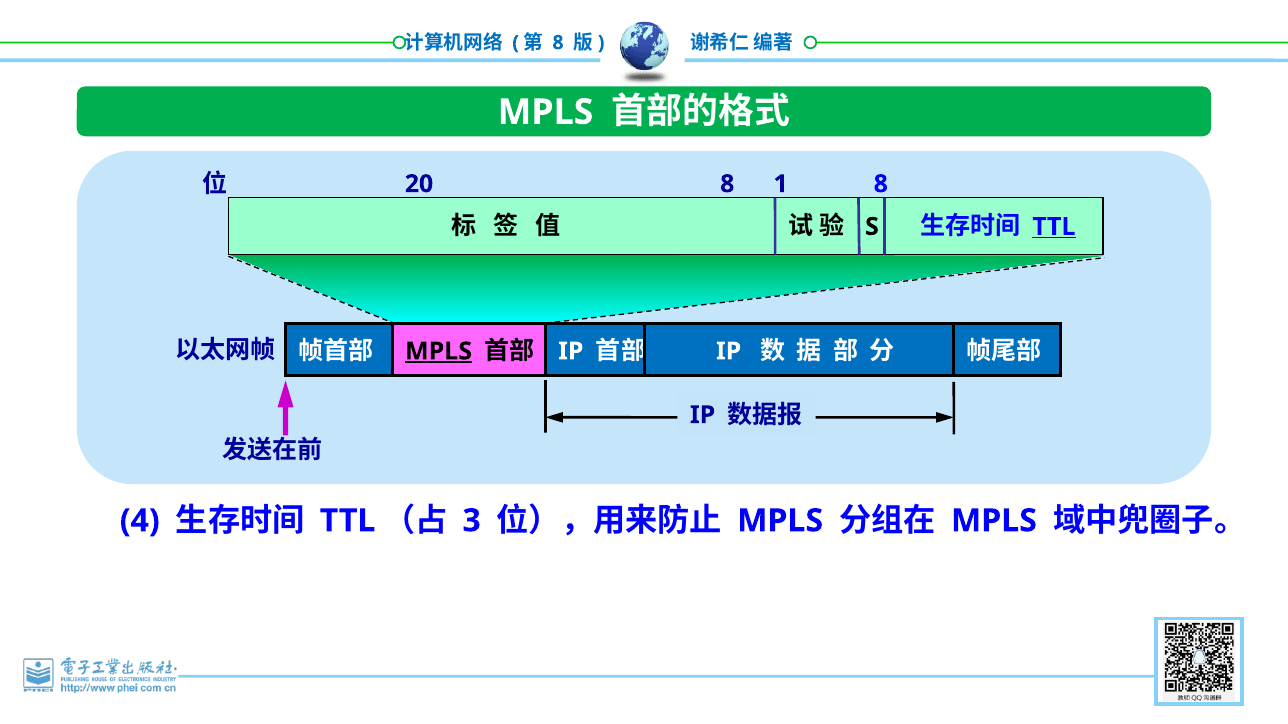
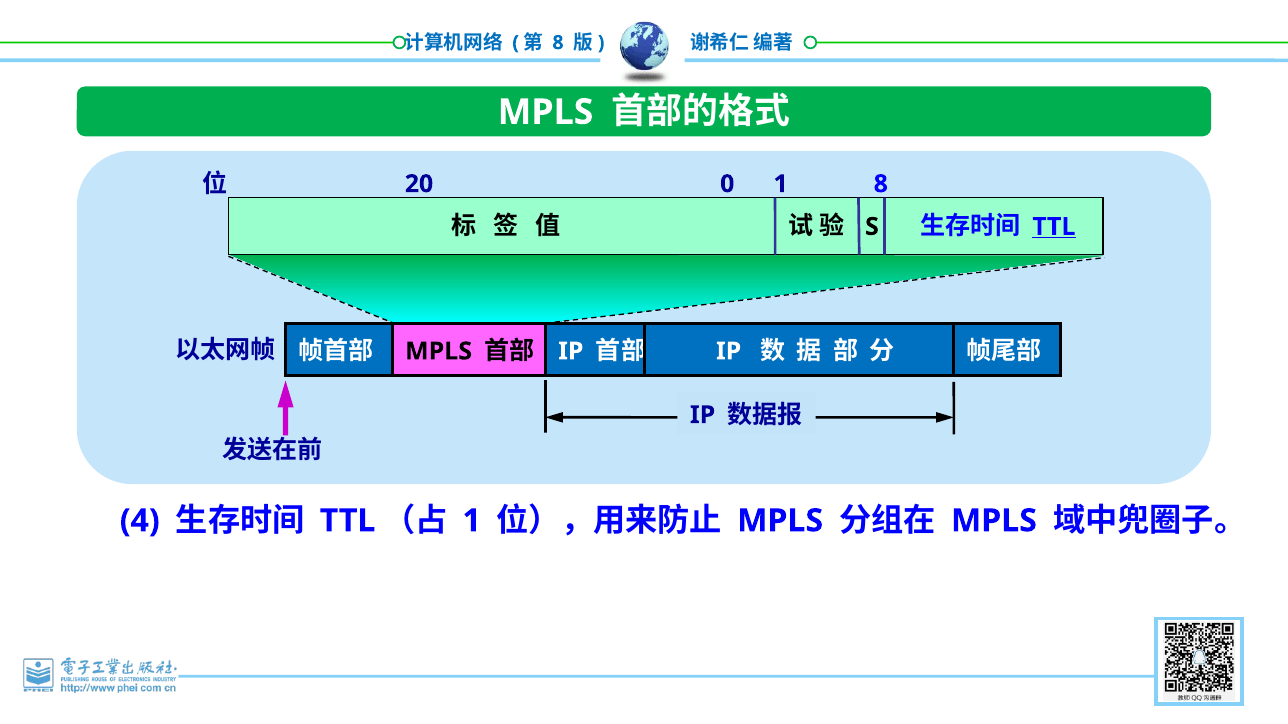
20 8: 8 -> 0
MPLS at (439, 351) underline: present -> none
3 at (472, 521): 3 -> 1
